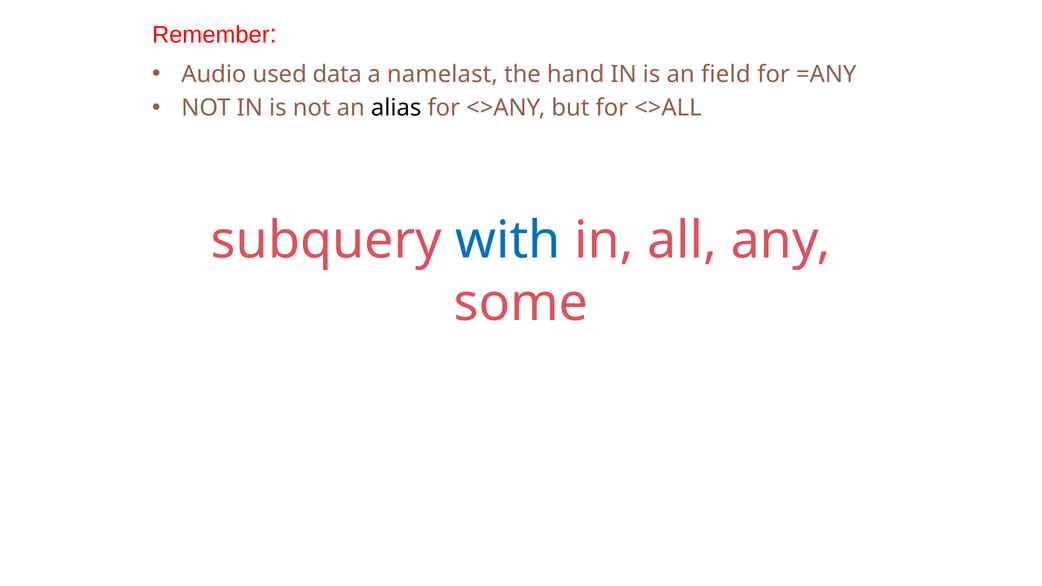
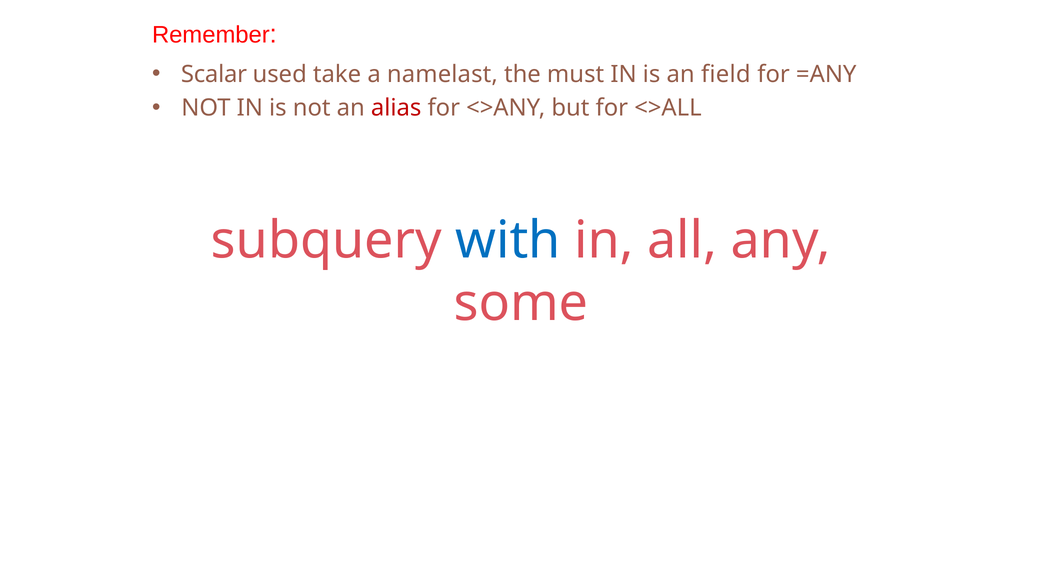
Audio: Audio -> Scalar
data: data -> take
hand: hand -> must
alias colour: black -> red
